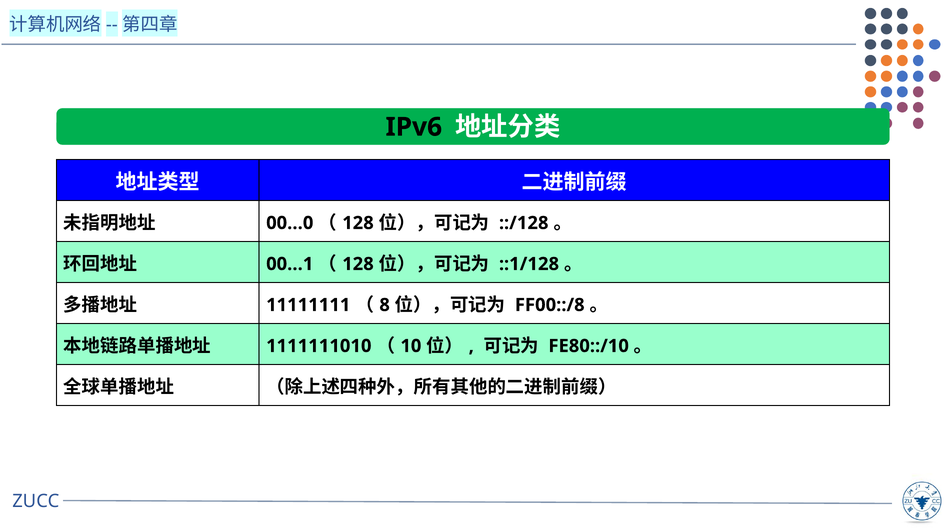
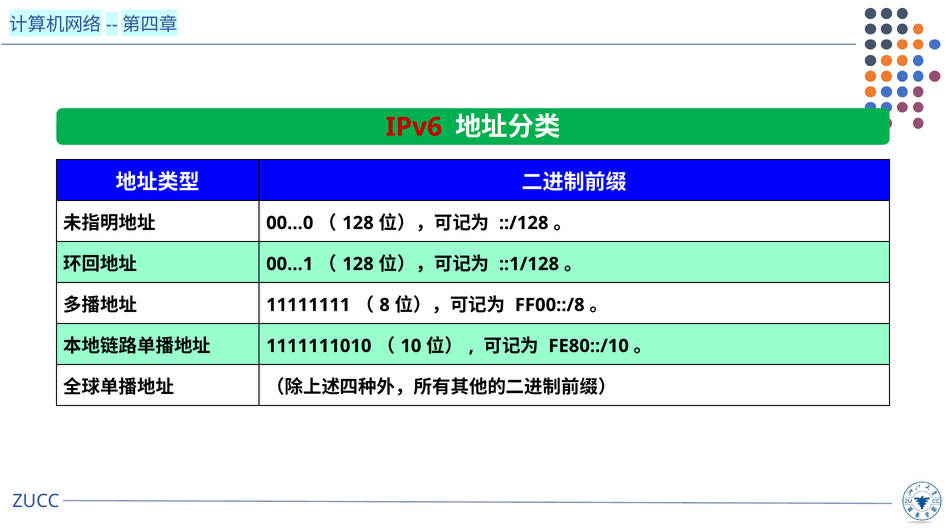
IPv6 colour: black -> red
